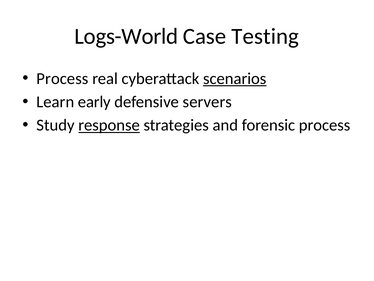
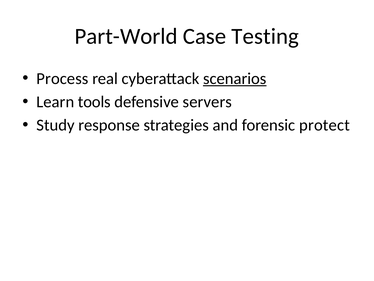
Logs-World: Logs-World -> Part-World
early: early -> tools
response underline: present -> none
forensic process: process -> protect
